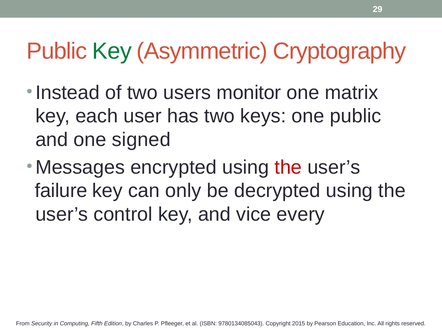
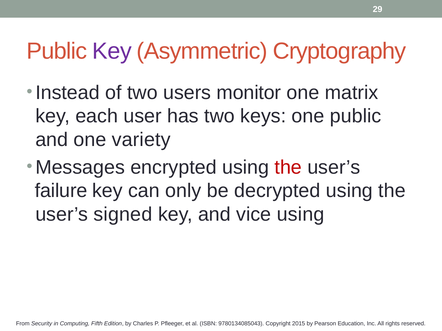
Key at (112, 51) colour: green -> purple
signed: signed -> variety
control: control -> signed
vice every: every -> using
